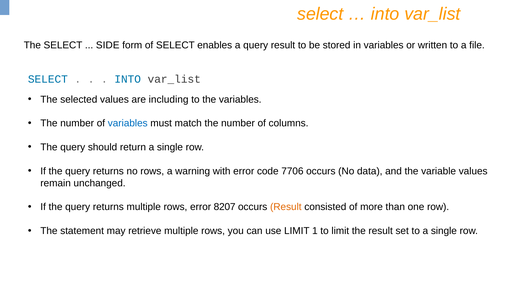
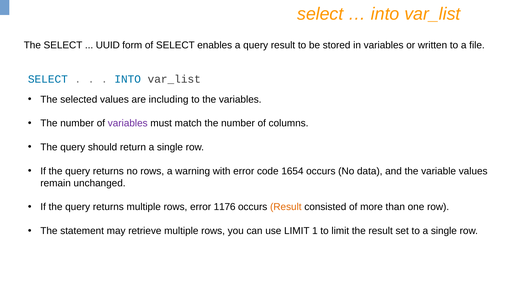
SIDE: SIDE -> UUID
variables at (128, 123) colour: blue -> purple
7706: 7706 -> 1654
8207: 8207 -> 1176
